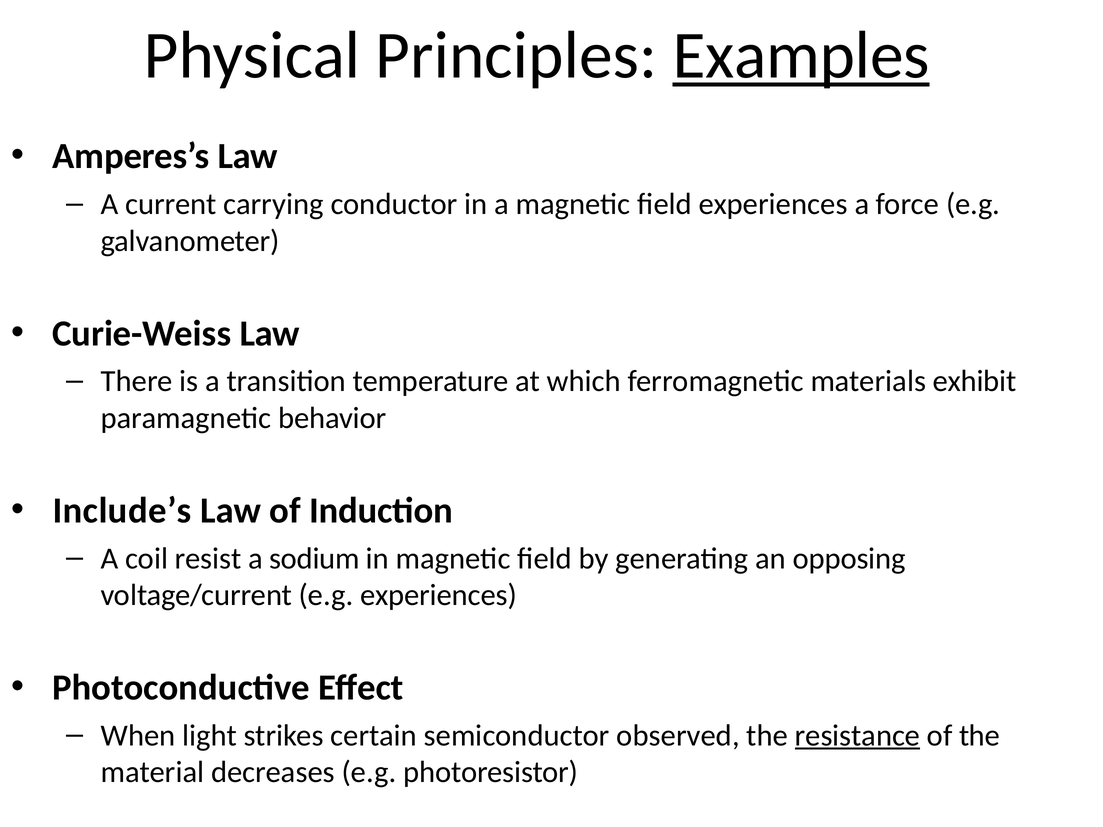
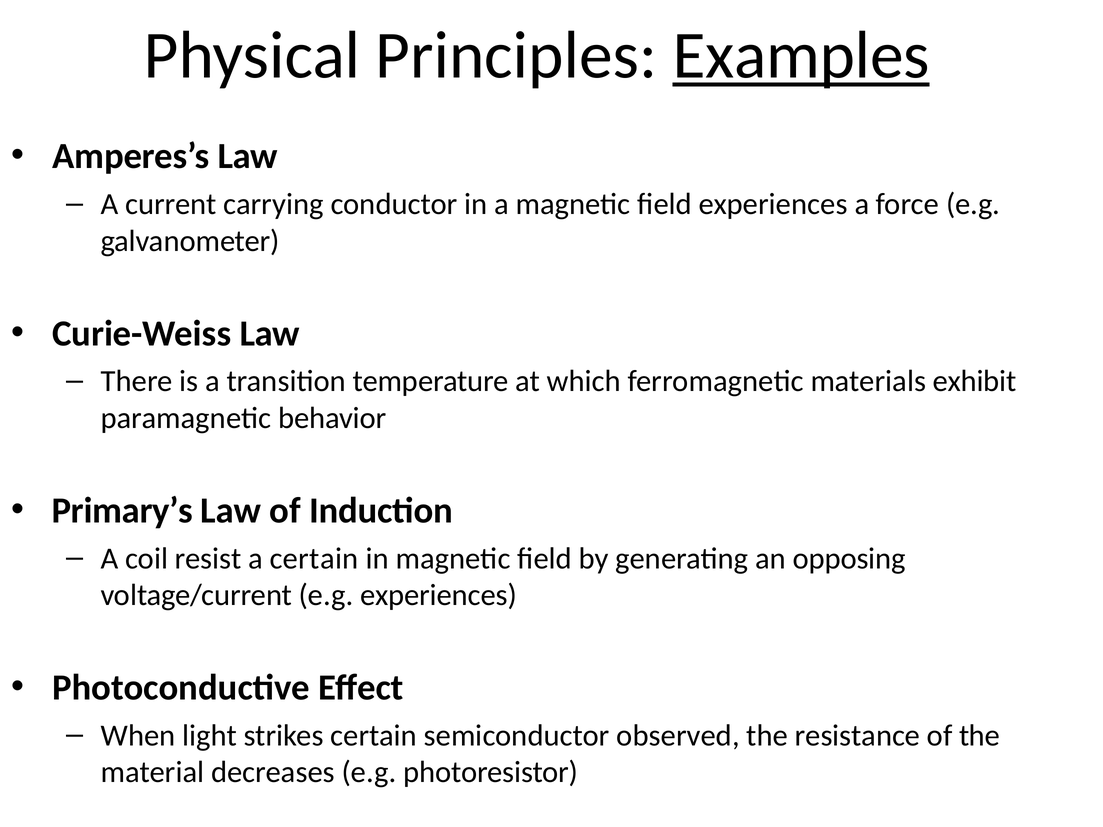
Include’s: Include’s -> Primary’s
a sodium: sodium -> certain
resistance underline: present -> none
